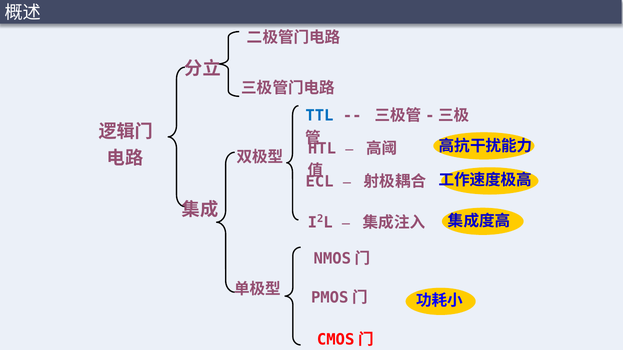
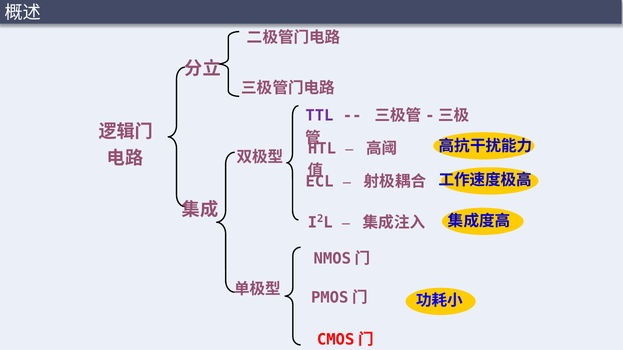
TTL colour: blue -> purple
